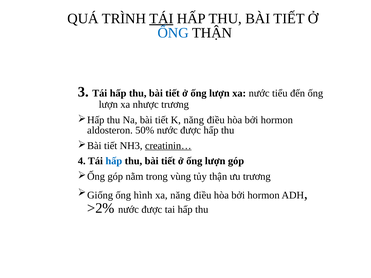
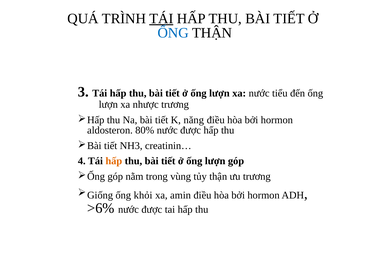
50%: 50% -> 80%
creatinin… underline: present -> none
hấp at (114, 161) colour: blue -> orange
hình: hình -> khỏi
xa năng: năng -> amin
>2%: >2% -> >6%
